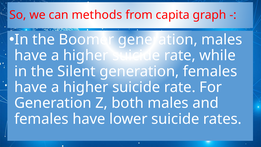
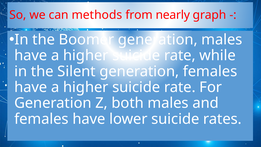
capita: capita -> nearly
